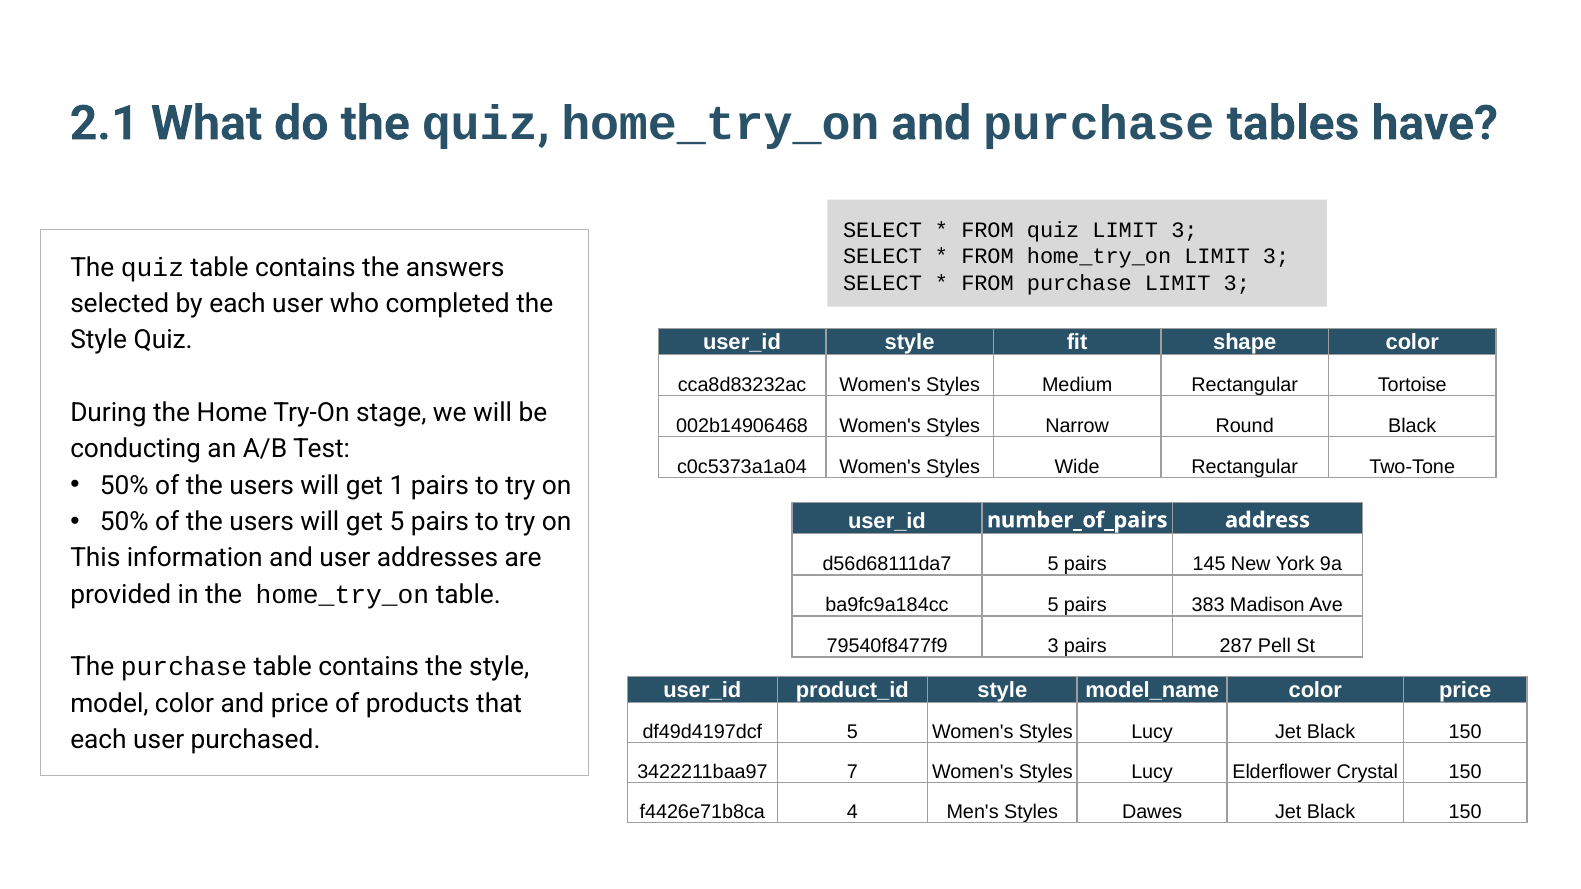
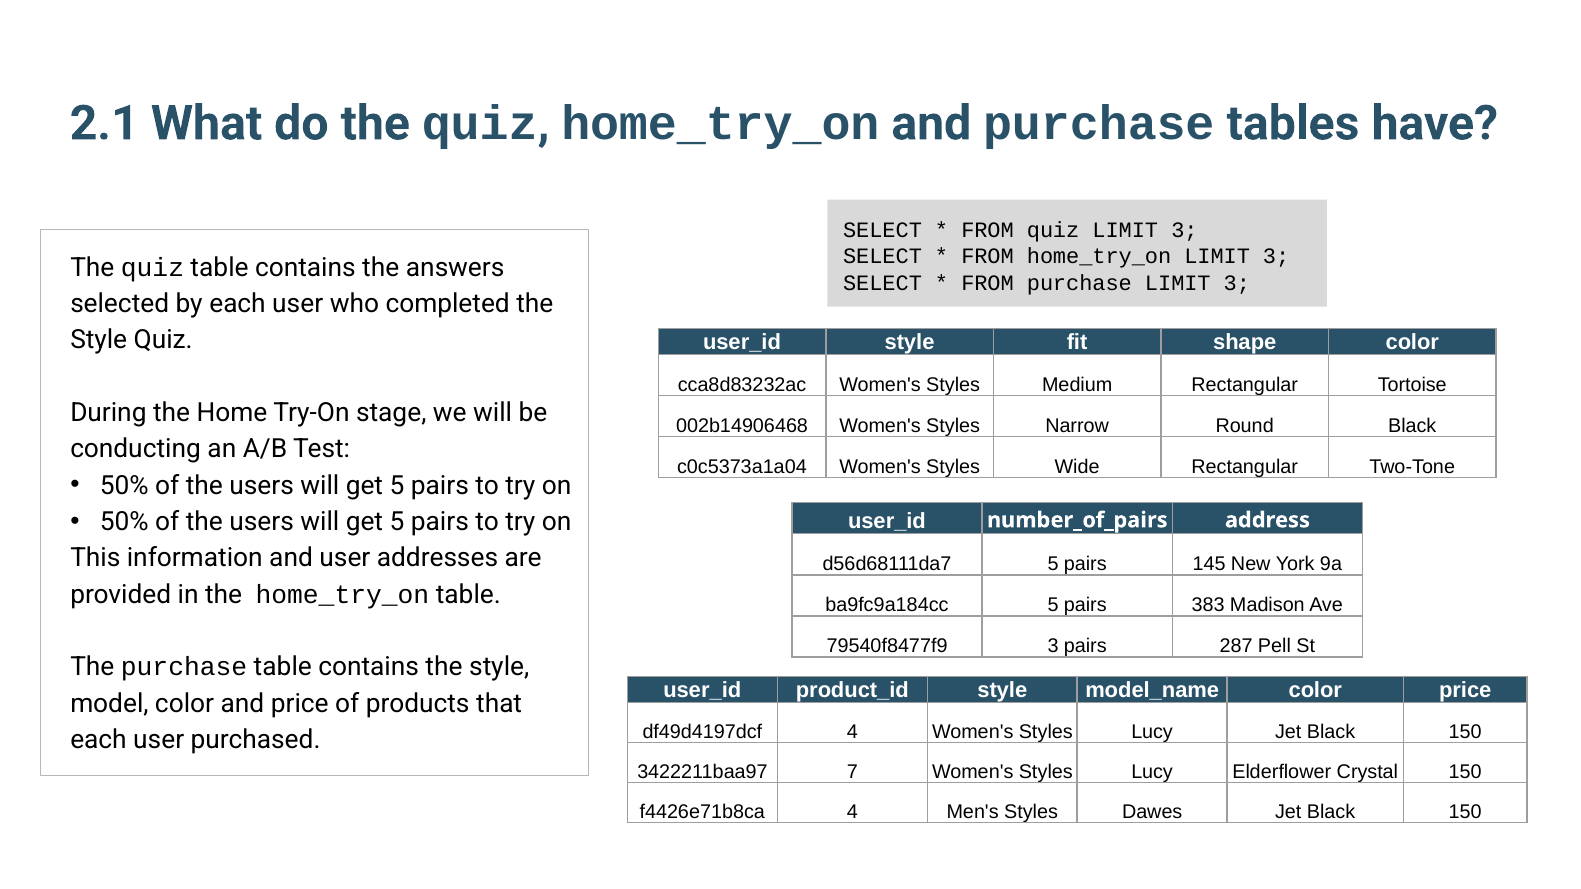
1 at (397, 486): 1 -> 5
df49d4197dcf 5: 5 -> 4
